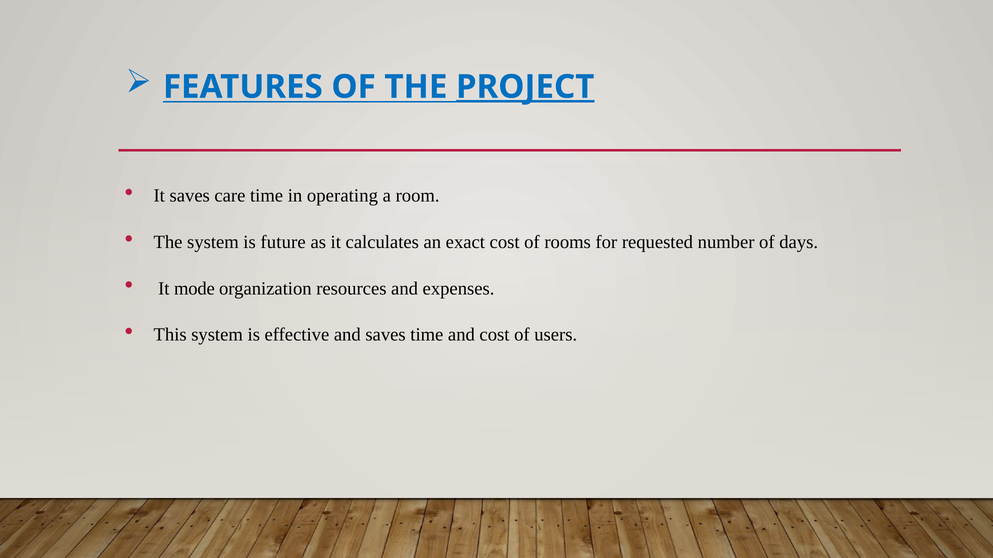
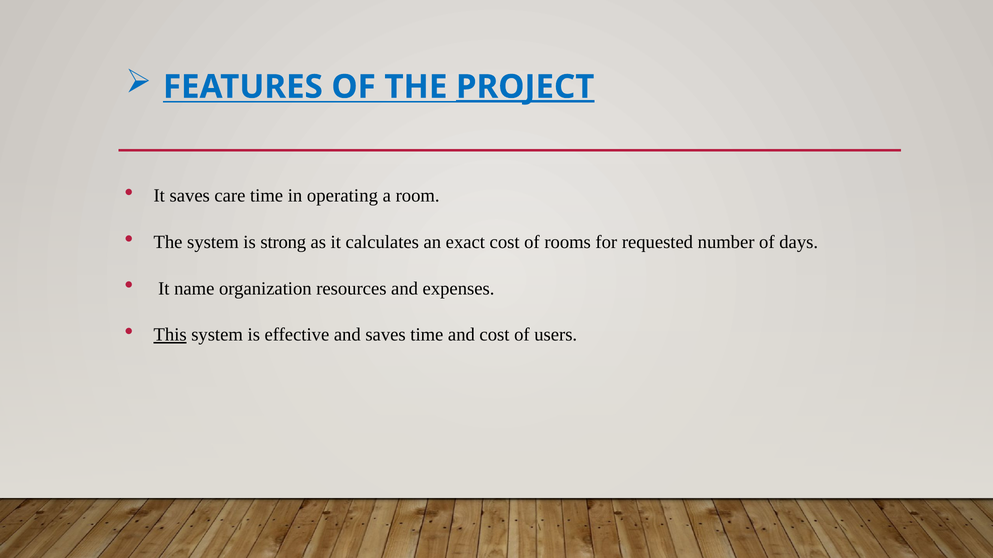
future: future -> strong
mode: mode -> name
This underline: none -> present
